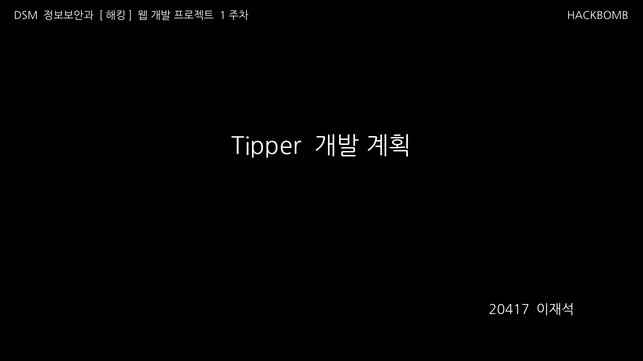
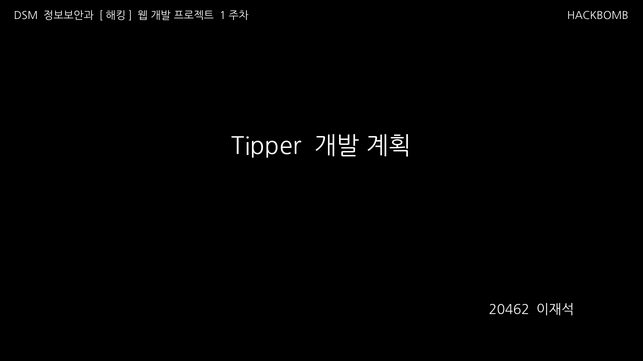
20417: 20417 -> 20462
